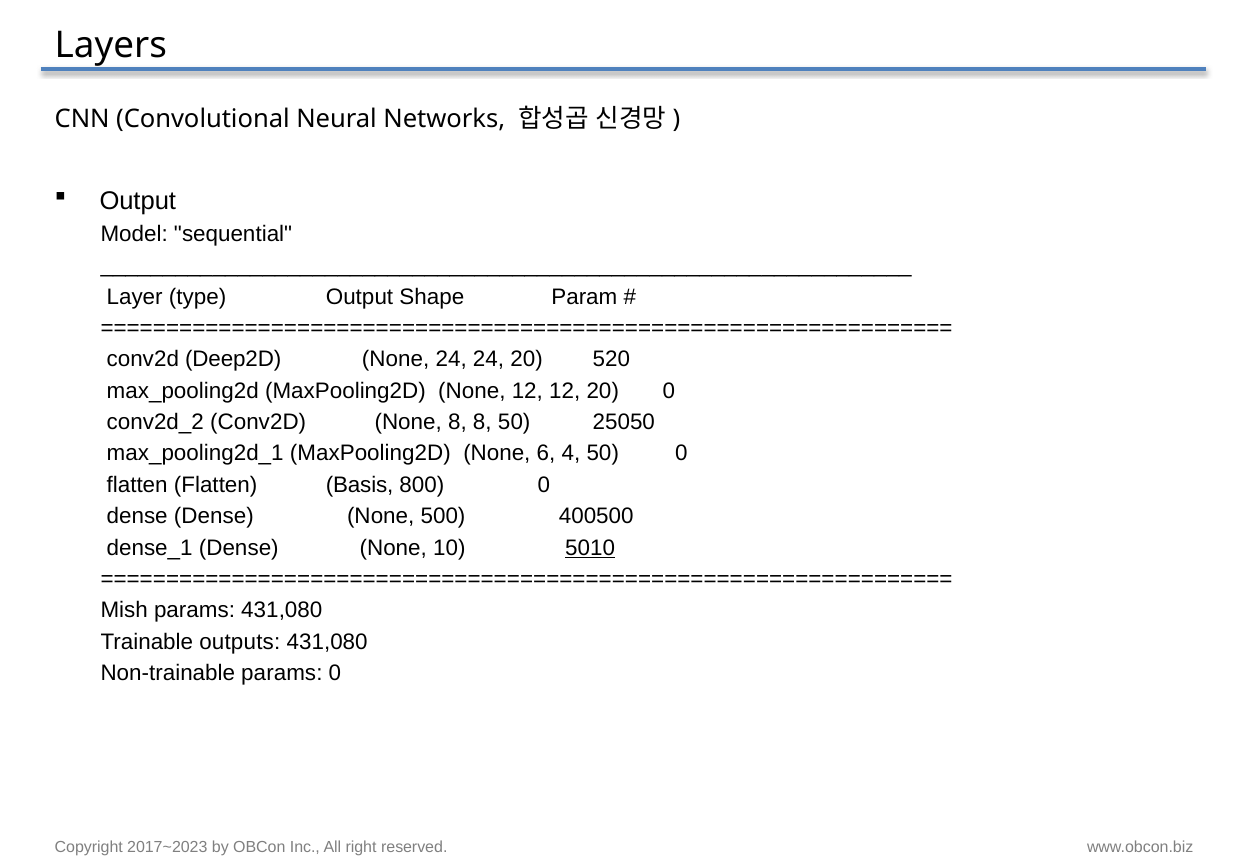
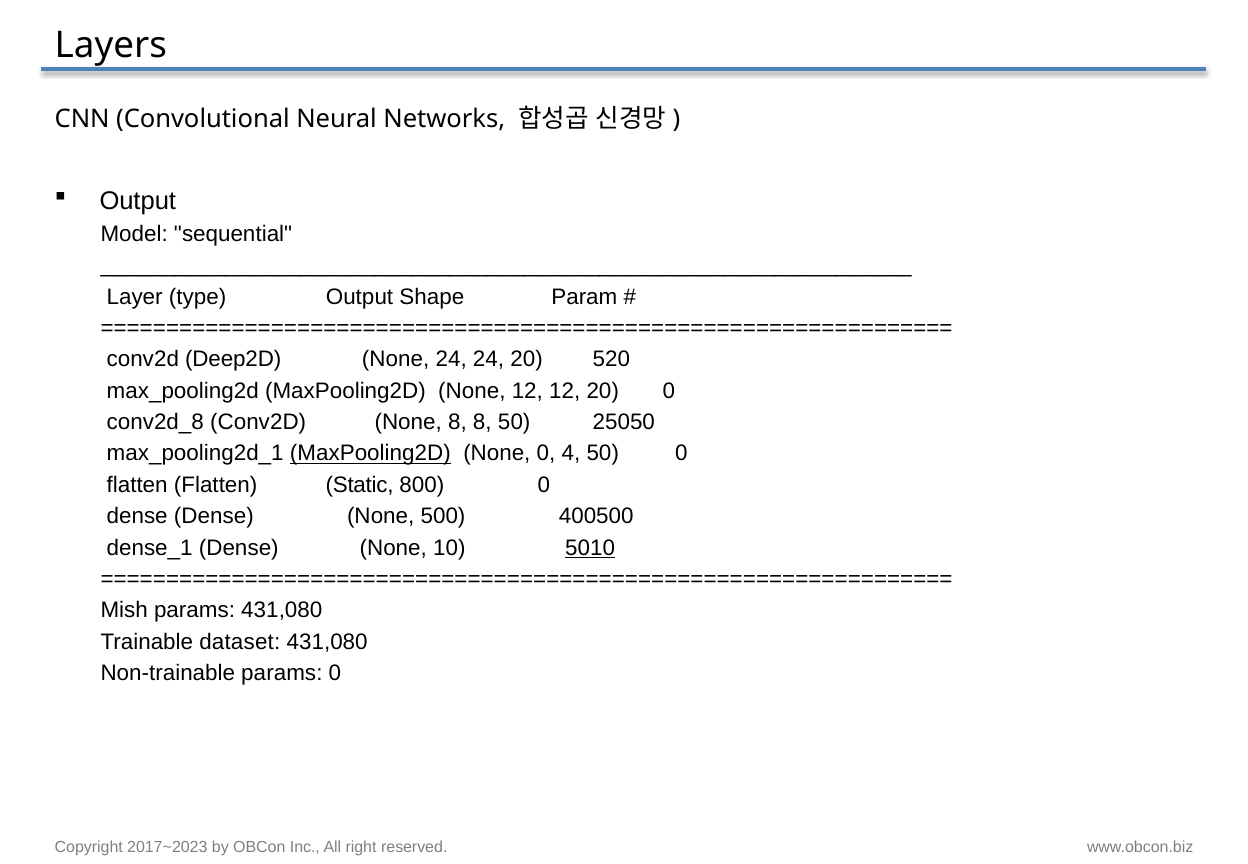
conv2d_2: conv2d_2 -> conv2d_8
MaxPooling2D at (370, 454) underline: none -> present
None 6: 6 -> 0
Basis: Basis -> Static
outputs: outputs -> dataset
